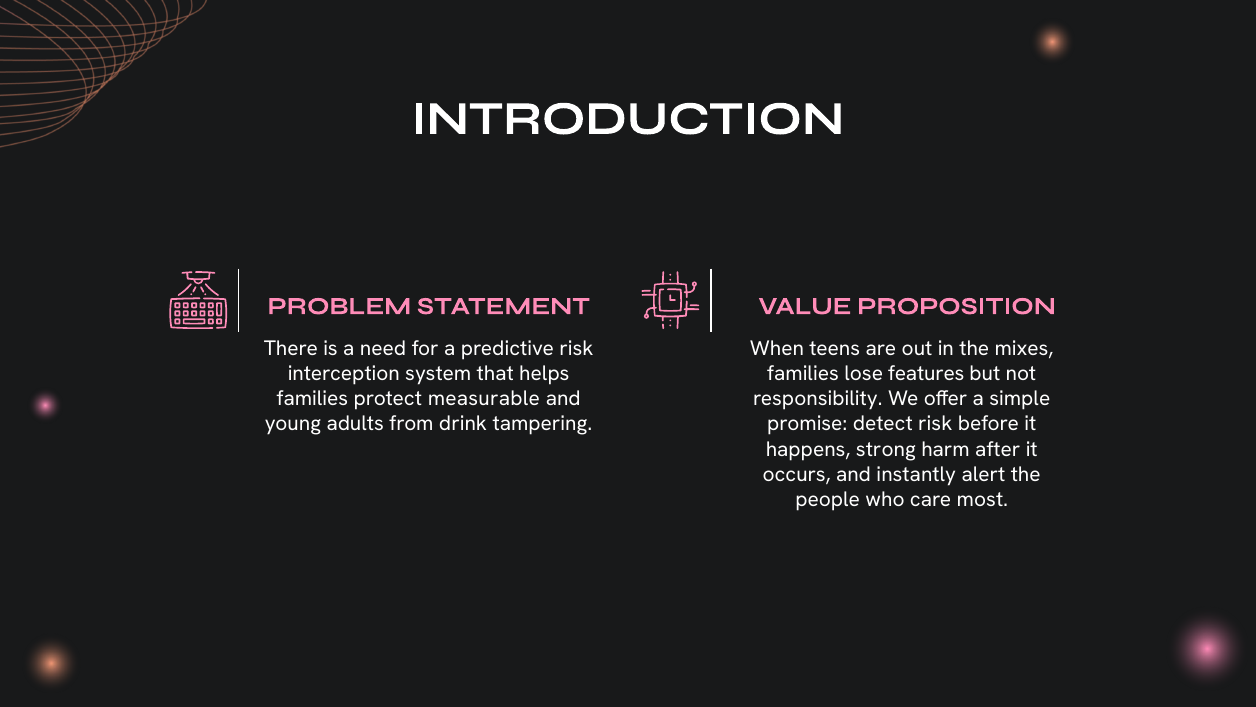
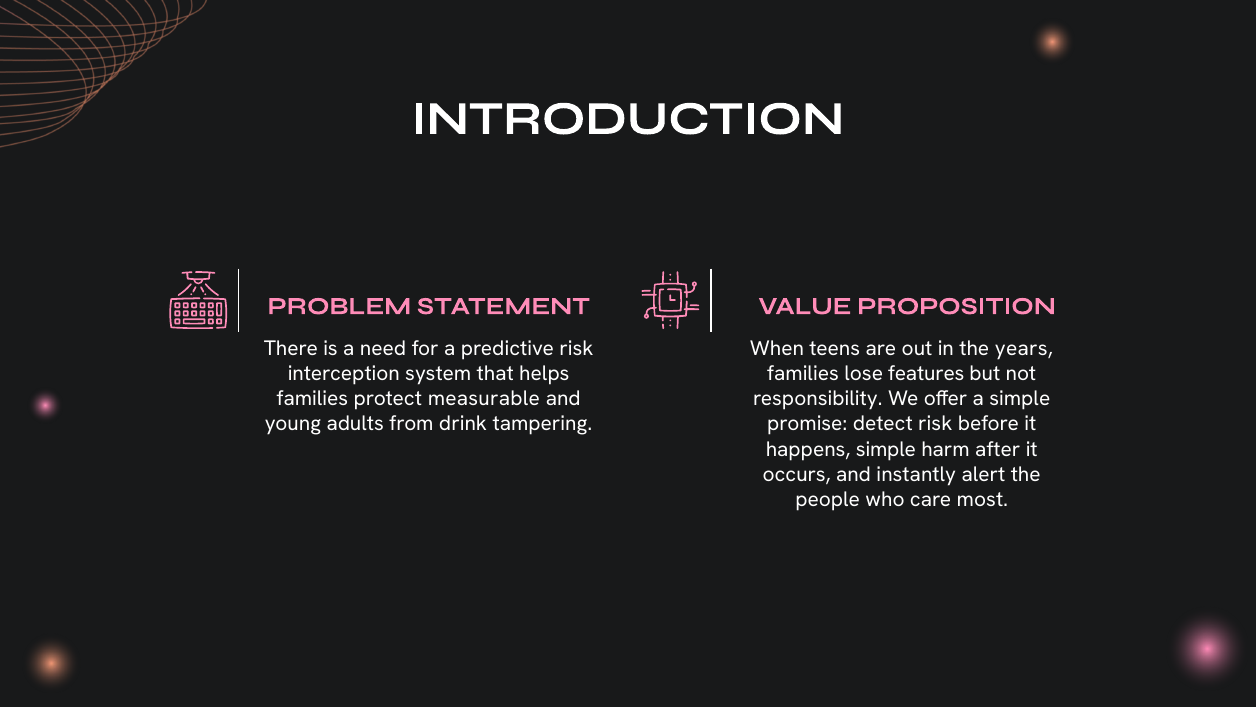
mixes: mixes -> years
happens strong: strong -> simple
